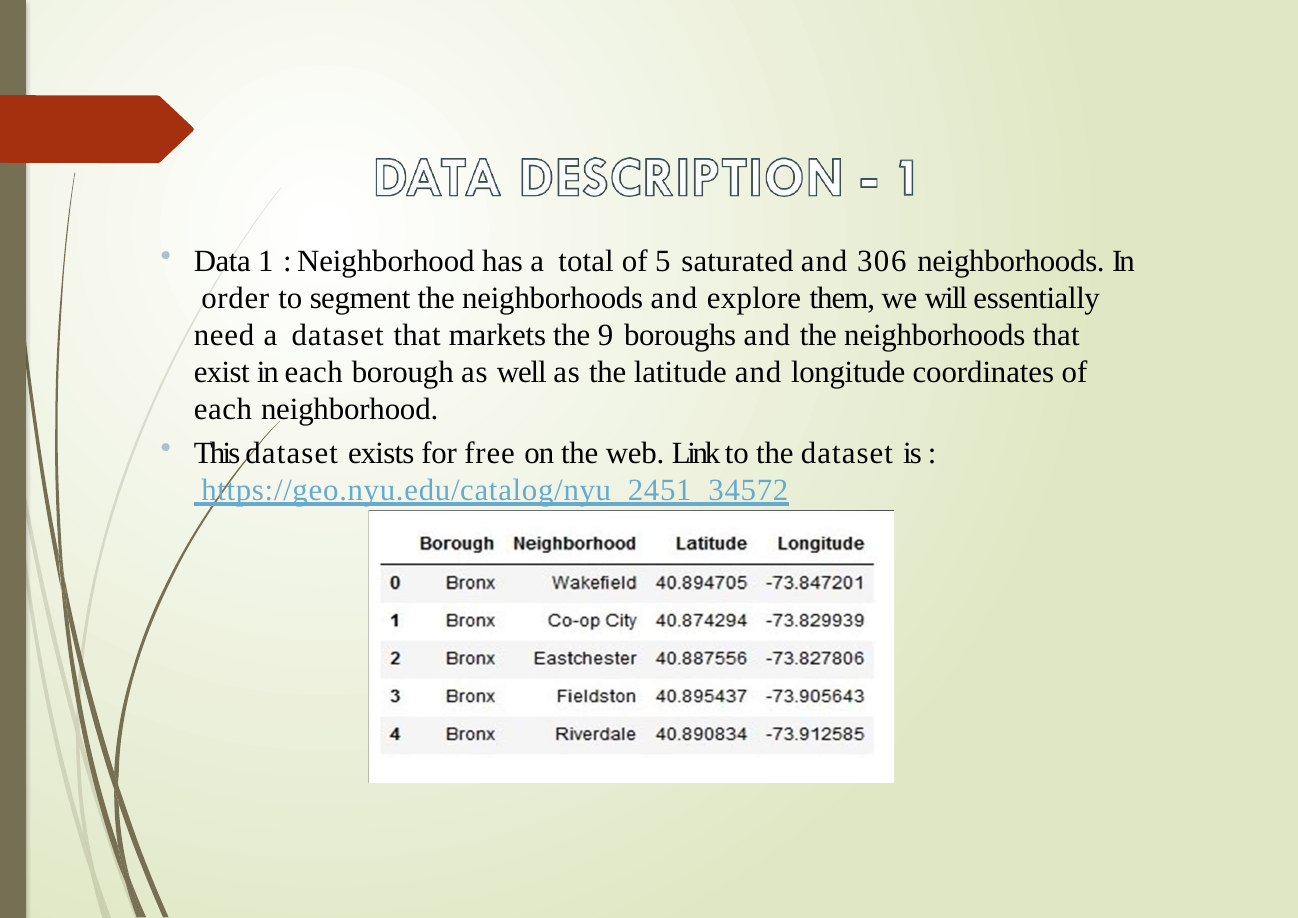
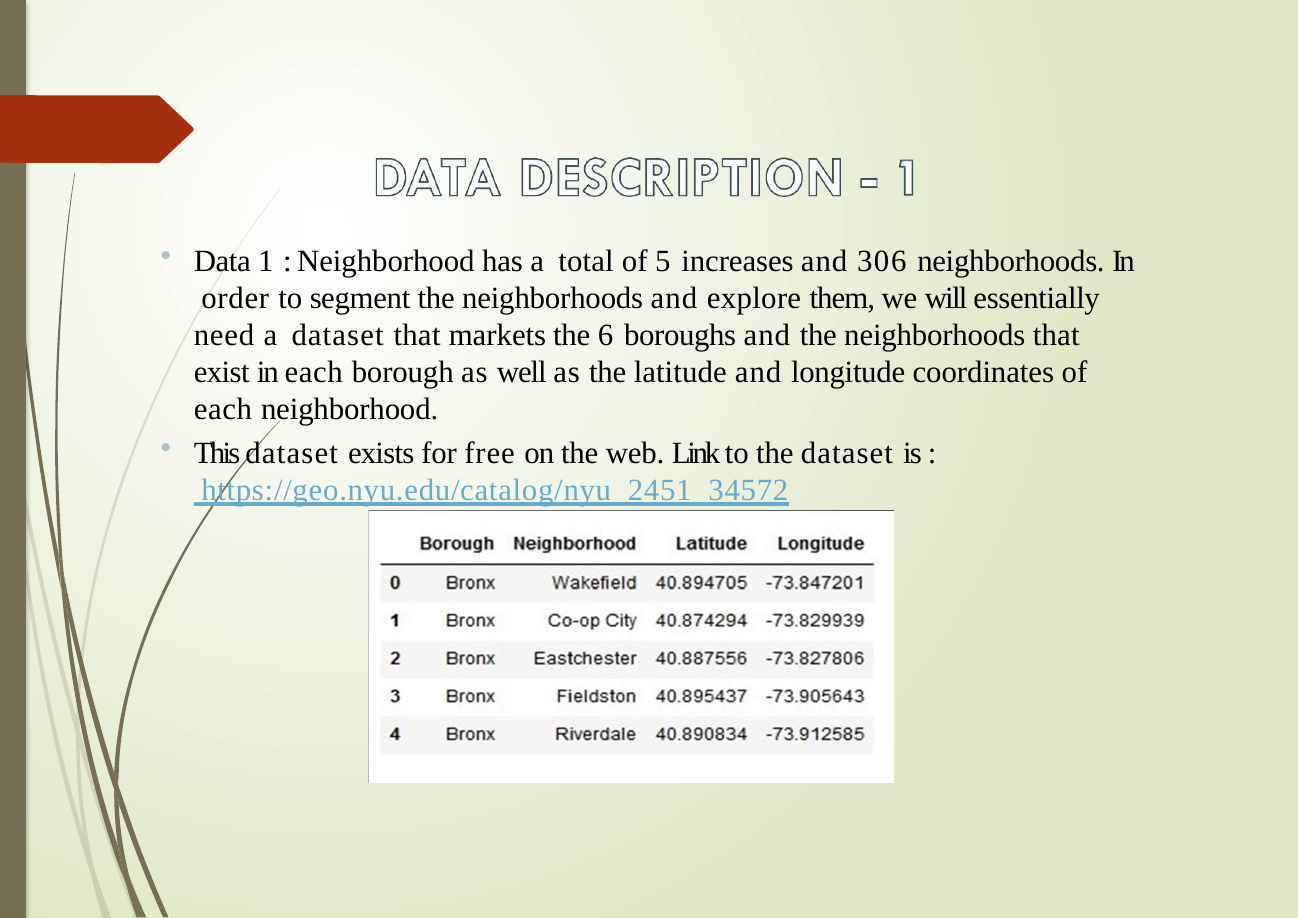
saturated: saturated -> increases
9: 9 -> 6
